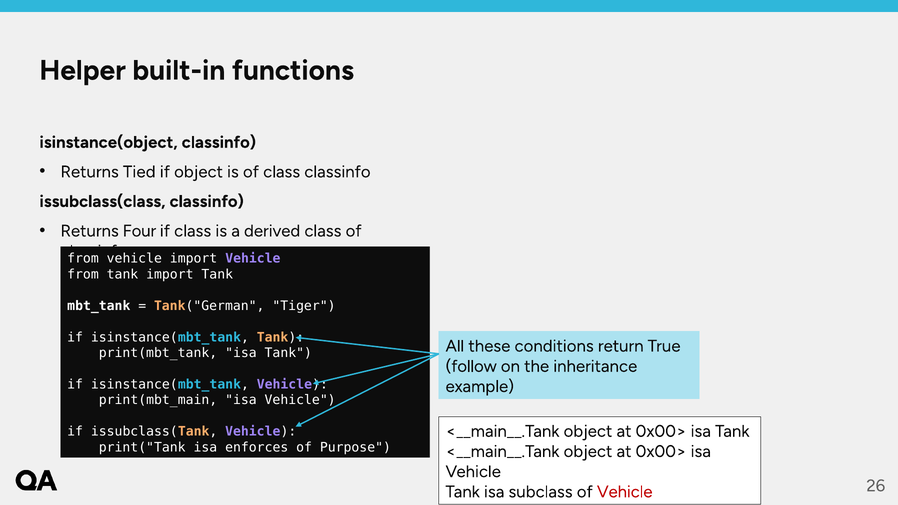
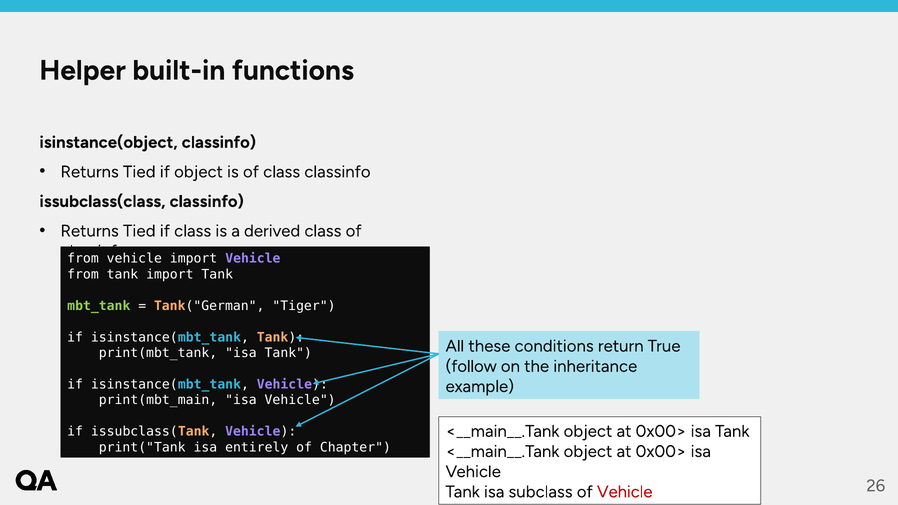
Four at (139, 231): Four -> Tied
mbt_tank colour: white -> light green
enforces: enforces -> entirely
Purpose: Purpose -> Chapter
